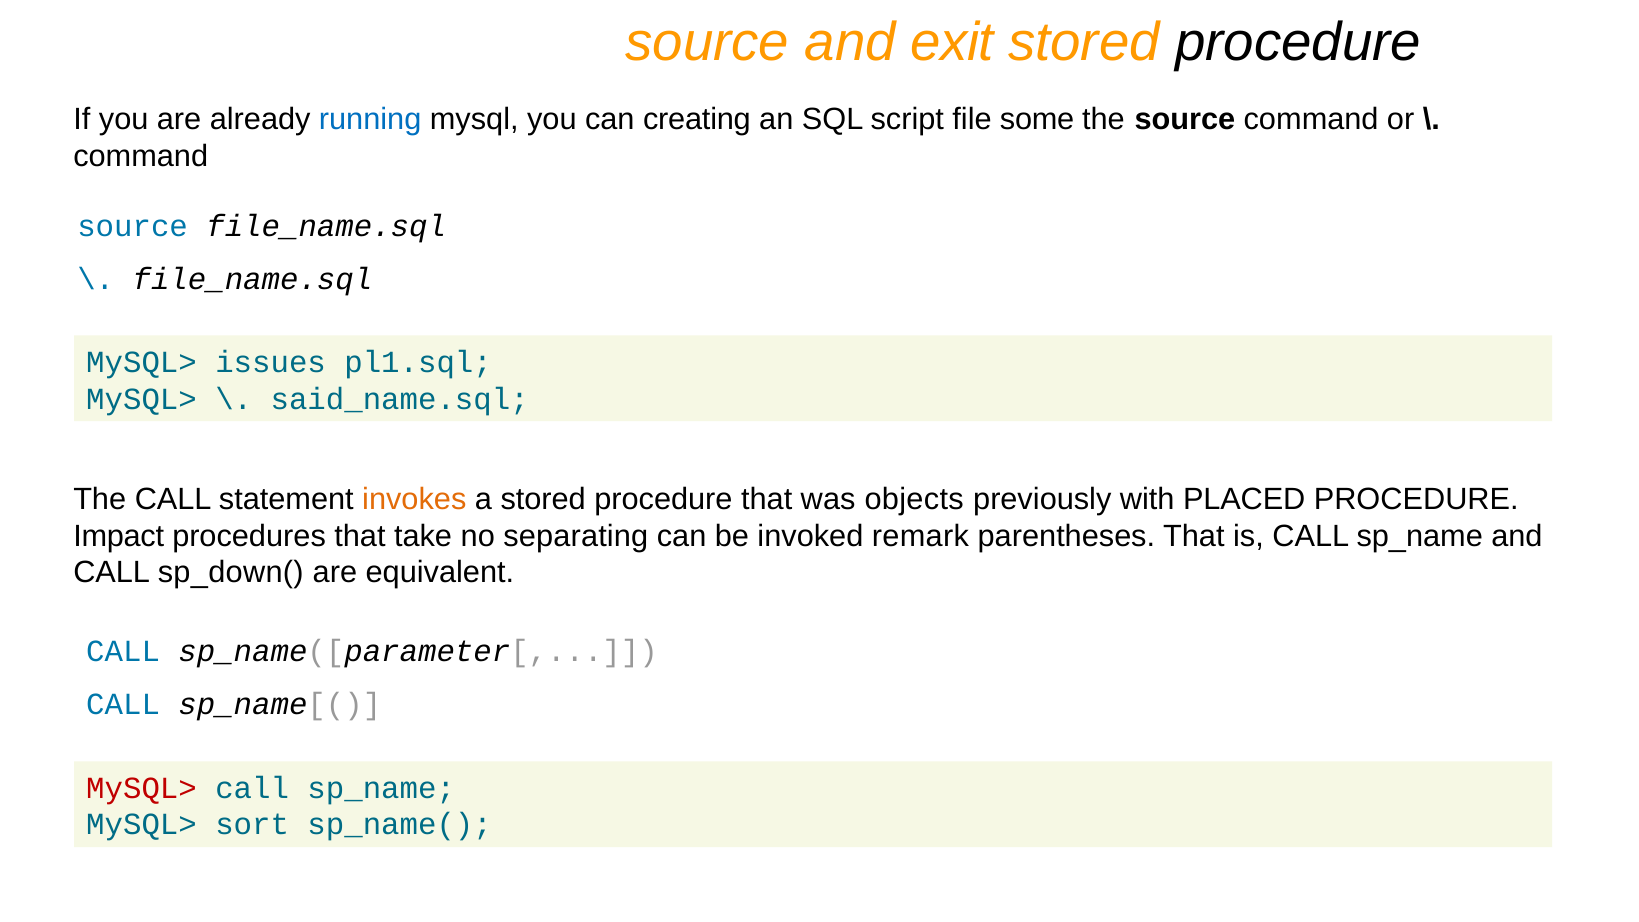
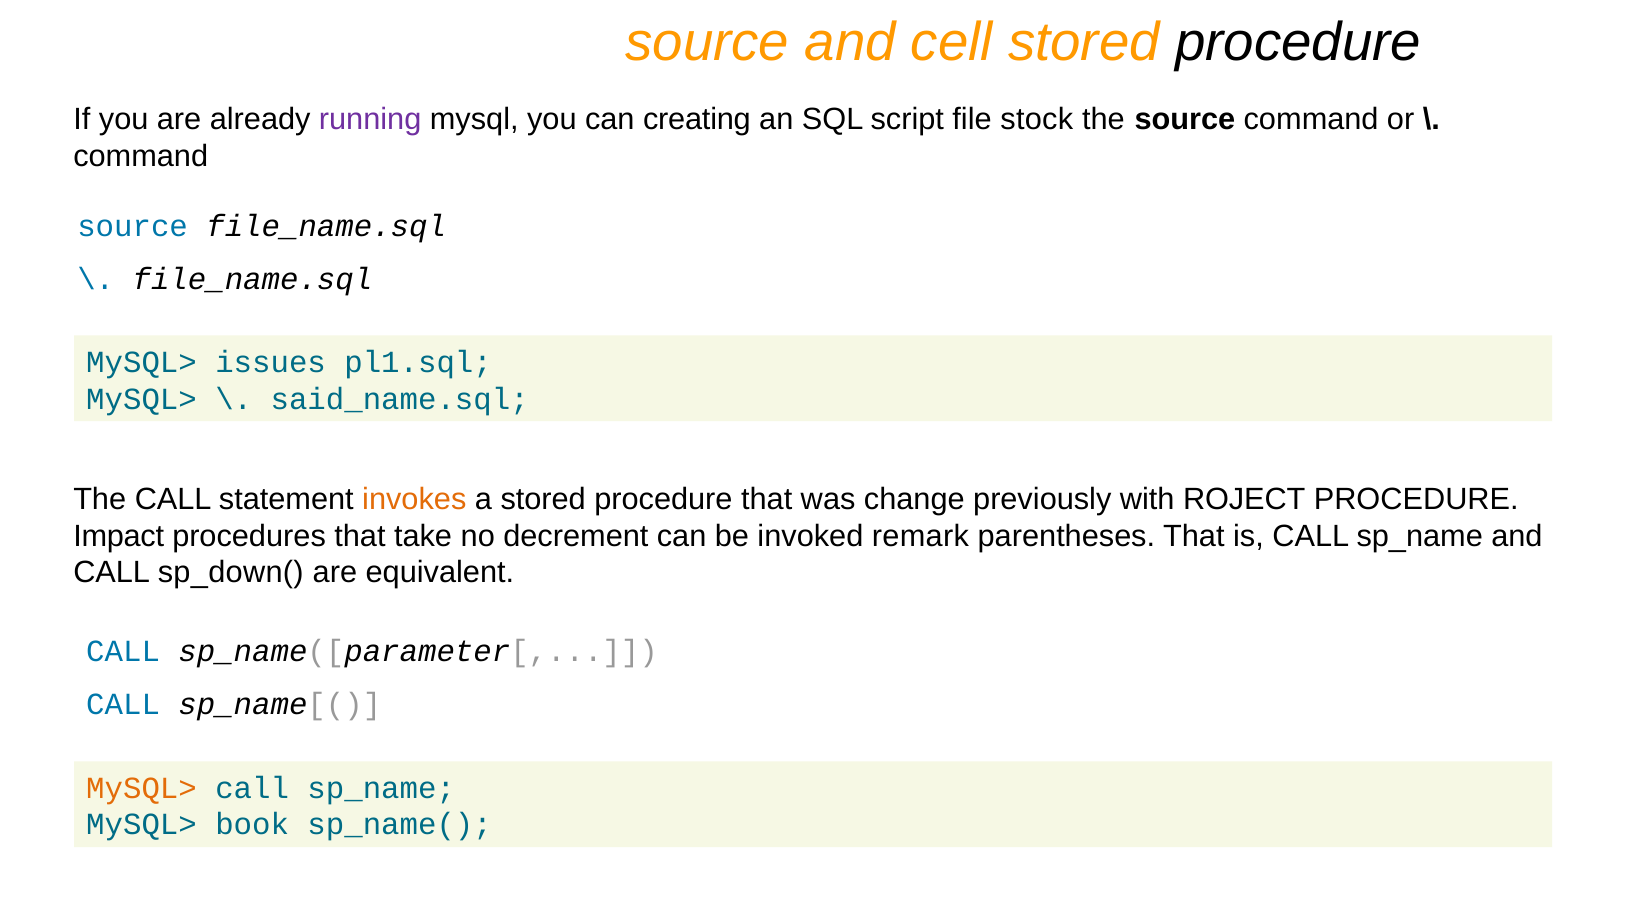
exit: exit -> cell
running colour: blue -> purple
some: some -> stock
objects: objects -> change
PLACED: PLACED -> ROJECT
separating: separating -> decrement
MySQL> at (142, 788) colour: red -> orange
sort: sort -> book
